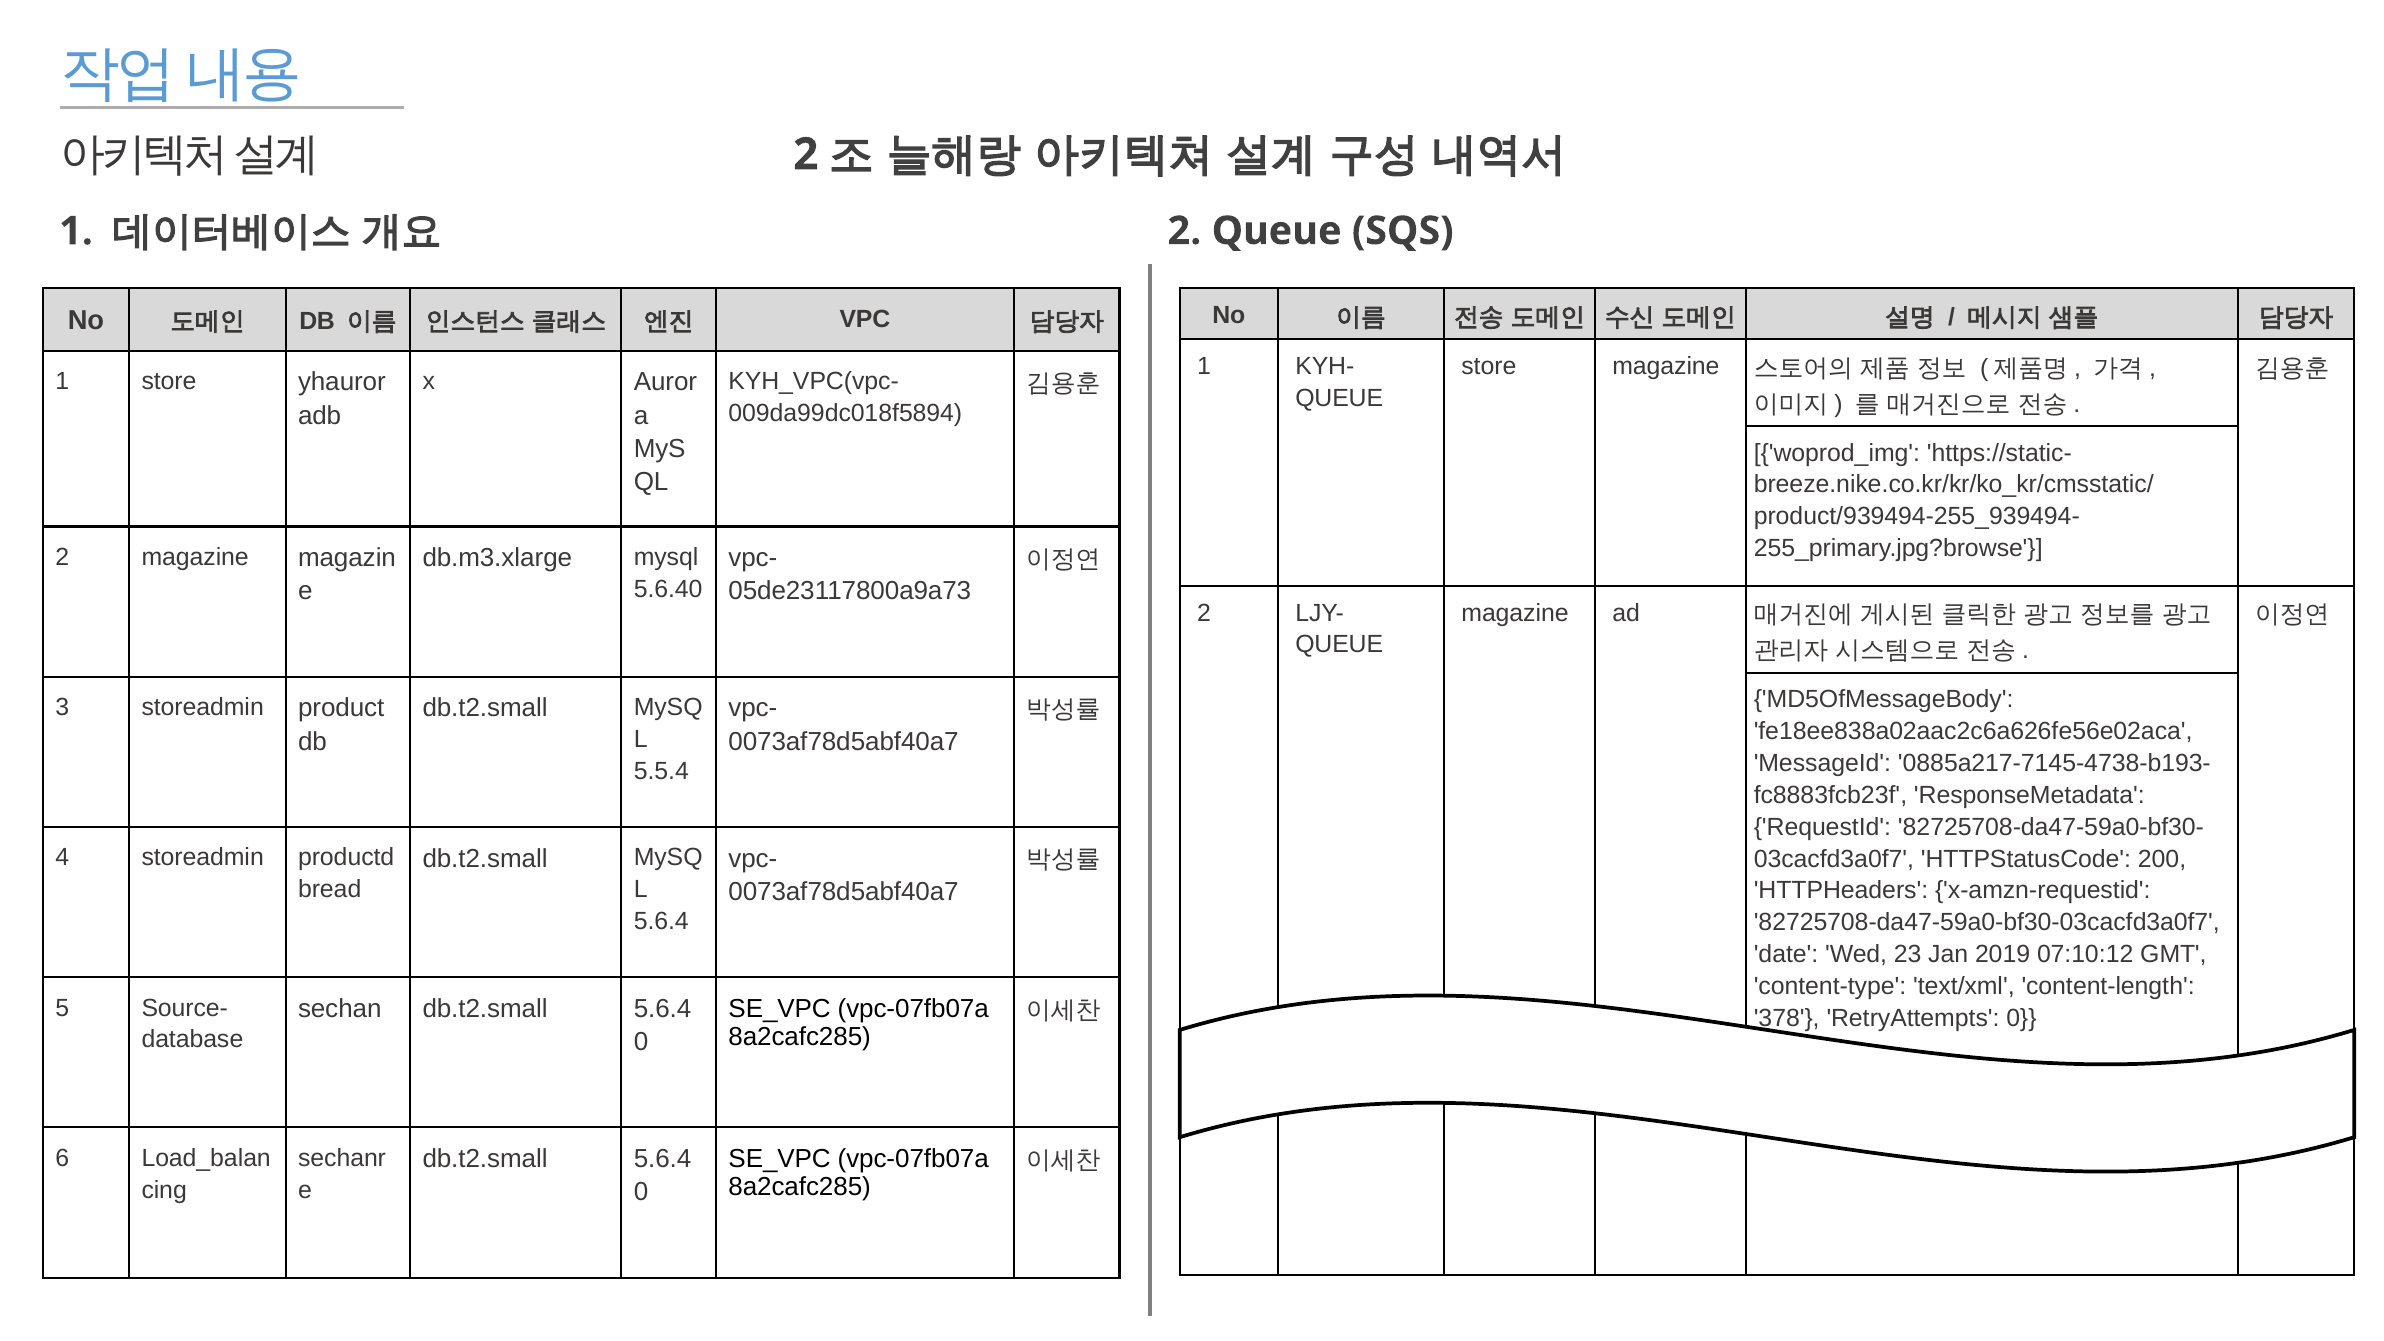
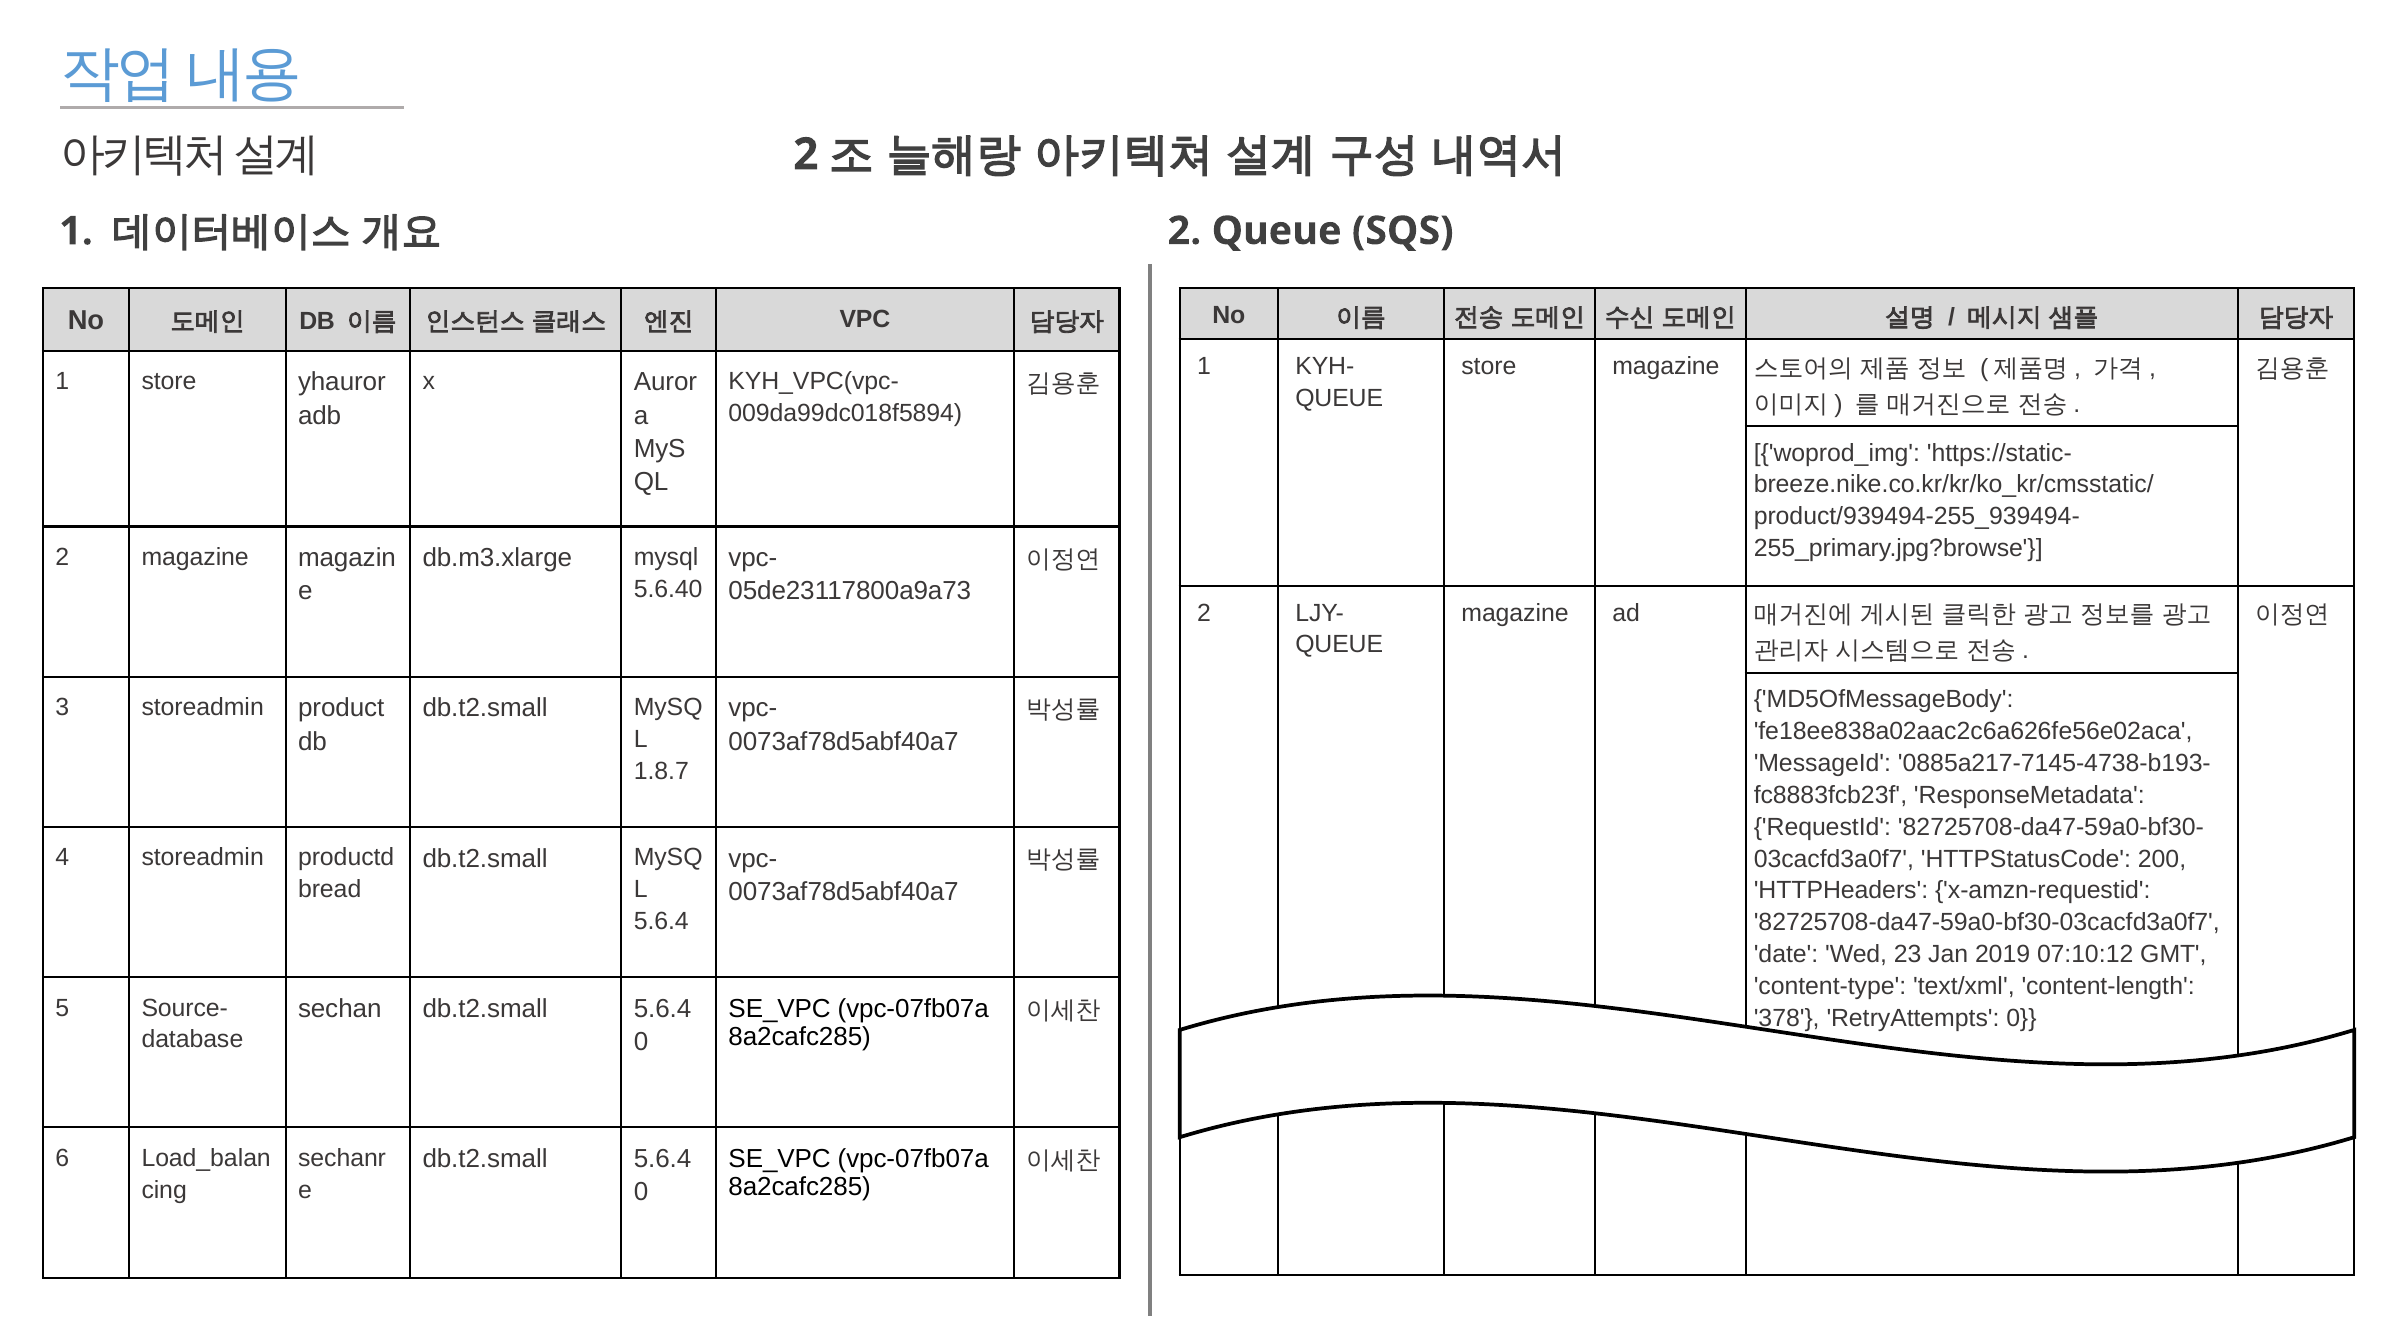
5.5.4: 5.5.4 -> 1.8.7
